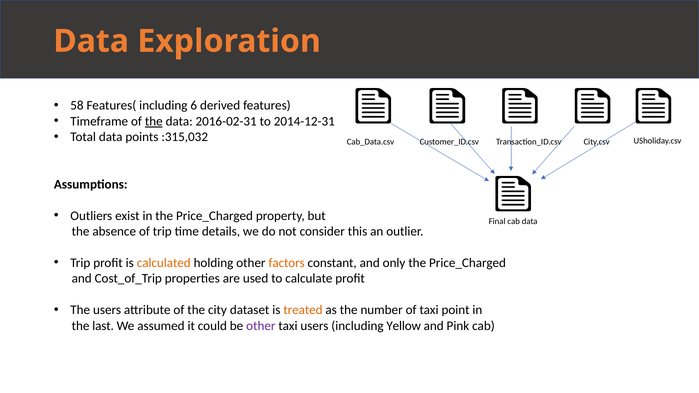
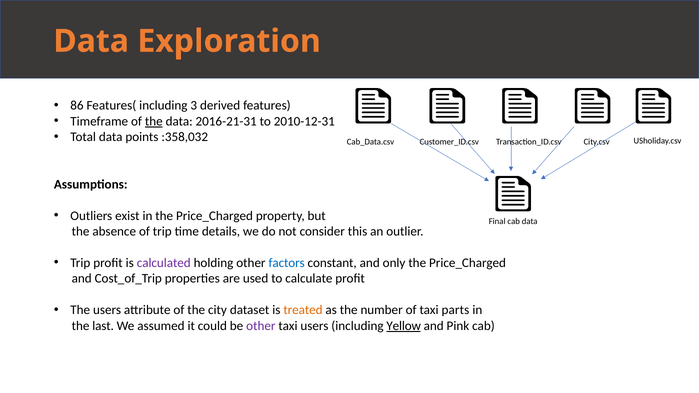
58: 58 -> 86
6: 6 -> 3
2016-02-31: 2016-02-31 -> 2016-21-31
2014-12-31: 2014-12-31 -> 2010-12-31
:315,032: :315,032 -> :358,032
calculated colour: orange -> purple
factors colour: orange -> blue
point: point -> parts
Yellow underline: none -> present
